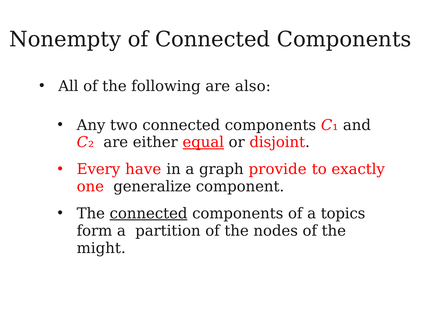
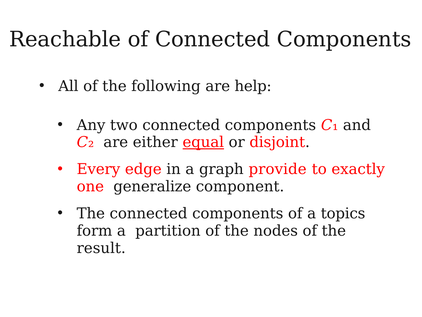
Nonempty: Nonempty -> Reachable
also: also -> help
have: have -> edge
connected at (149, 213) underline: present -> none
might: might -> result
